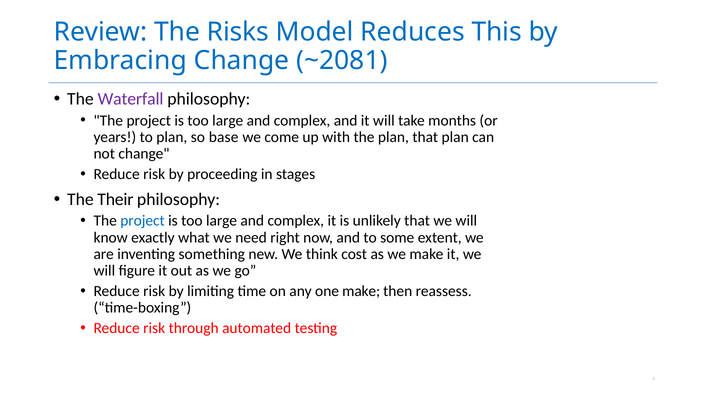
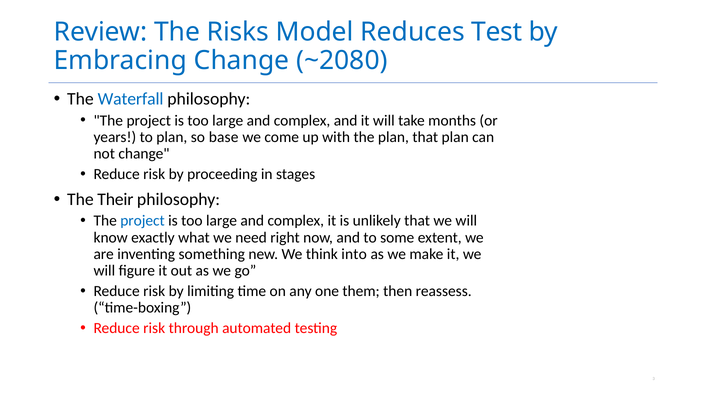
This: This -> Test
~2081: ~2081 -> ~2080
Waterfall colour: purple -> blue
cost: cost -> into
one make: make -> them
